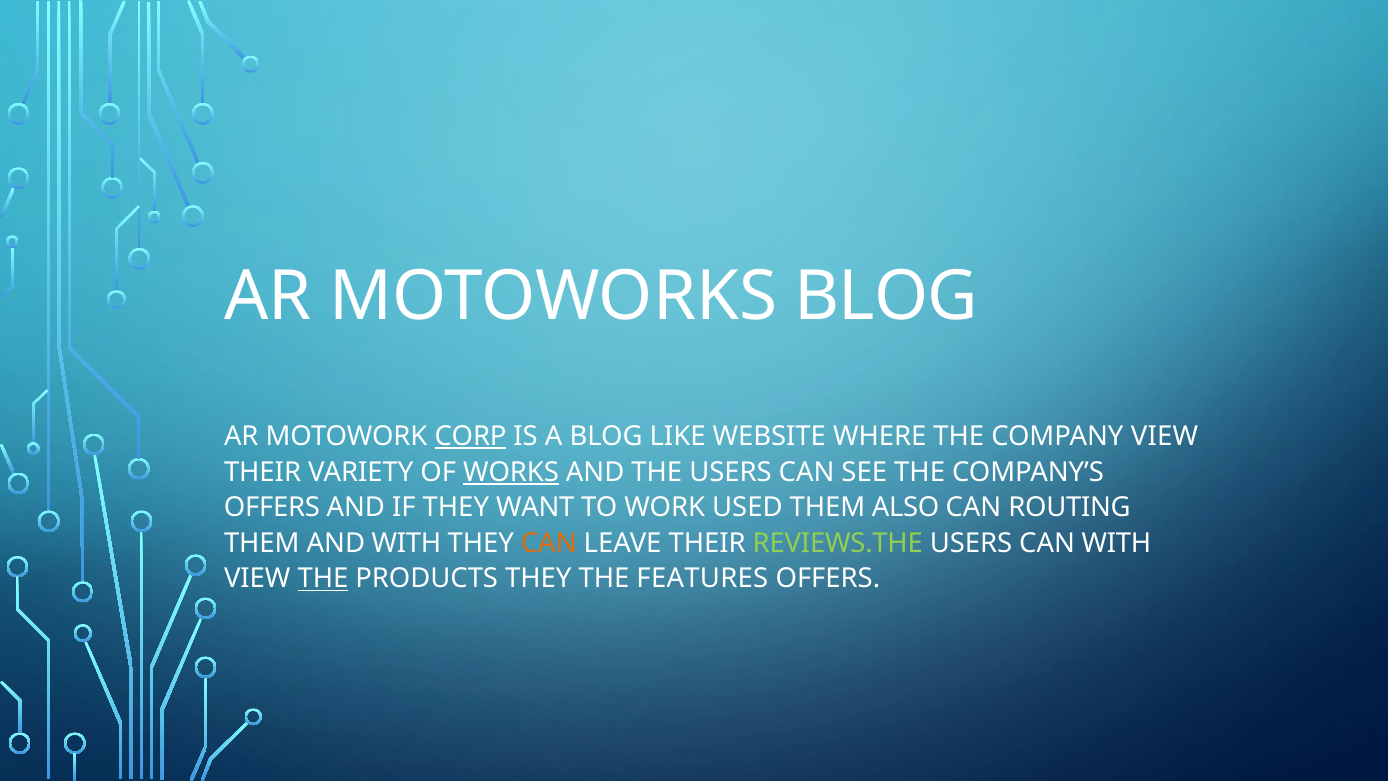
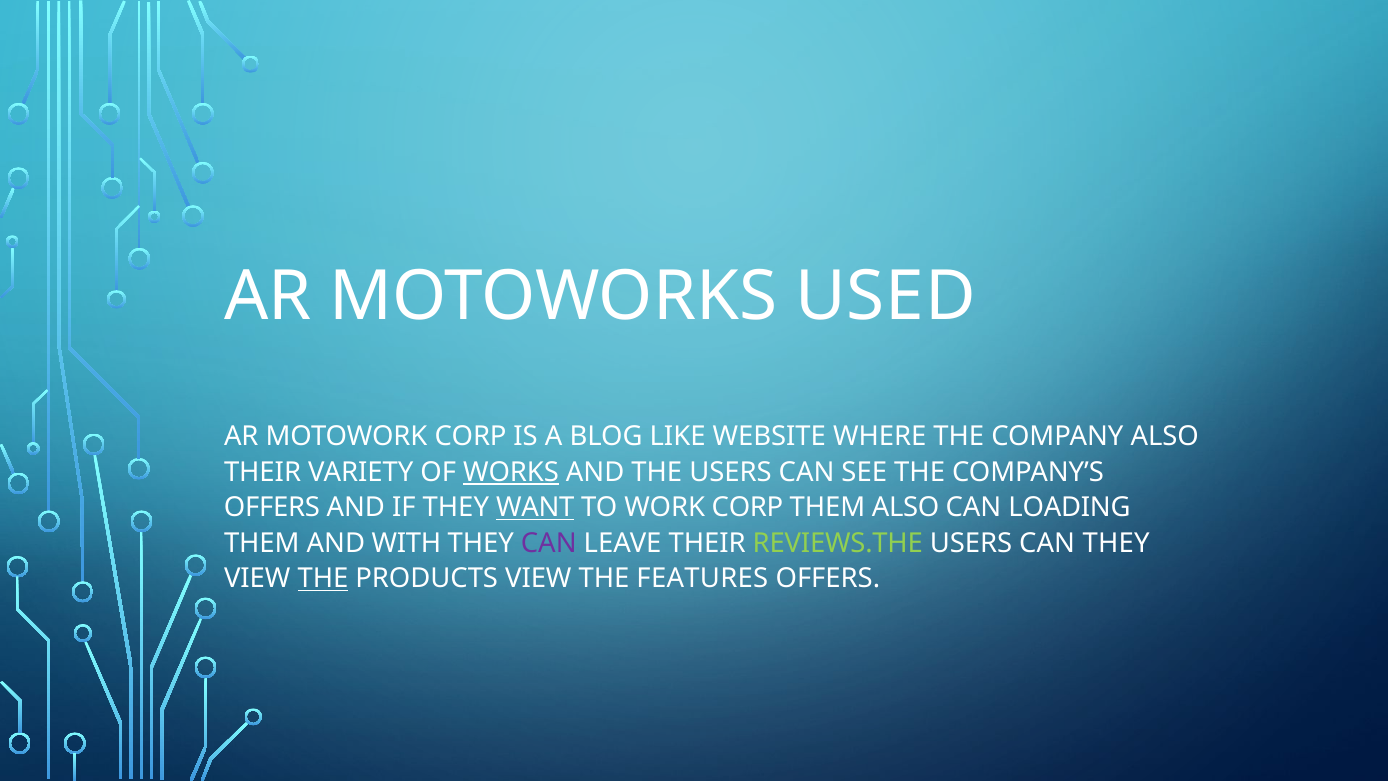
MOTOWORKS BLOG: BLOG -> USED
CORP at (471, 436) underline: present -> none
COMPANY VIEW: VIEW -> ALSO
WANT underline: none -> present
WORK USED: USED -> CORP
ROUTING: ROUTING -> LOADING
CAN at (549, 543) colour: orange -> purple
CAN WITH: WITH -> THEY
PRODUCTS THEY: THEY -> VIEW
